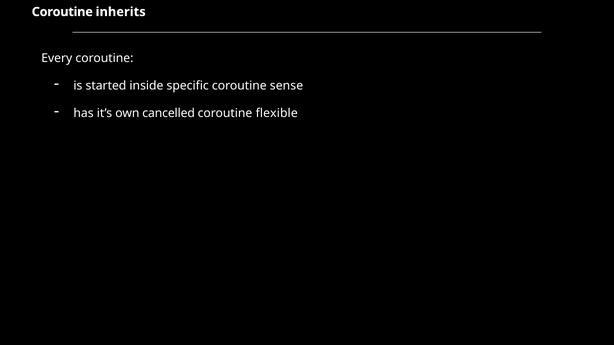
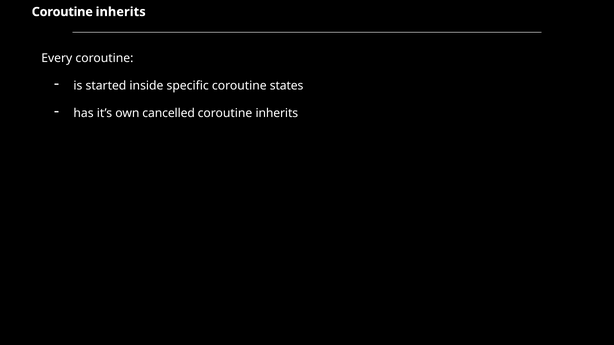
sense: sense -> states
flexible at (277, 113): flexible -> inherits
